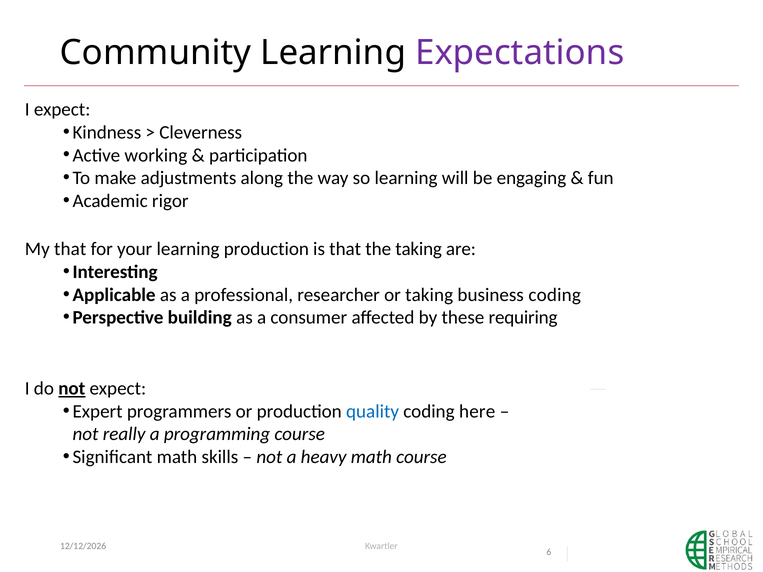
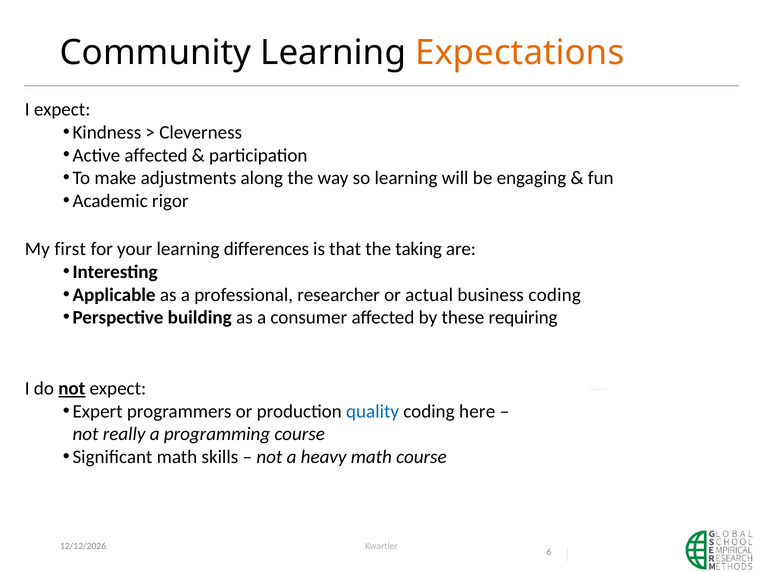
Expectations colour: purple -> orange
Active working: working -> affected
My that: that -> first
learning production: production -> differences
or taking: taking -> actual
